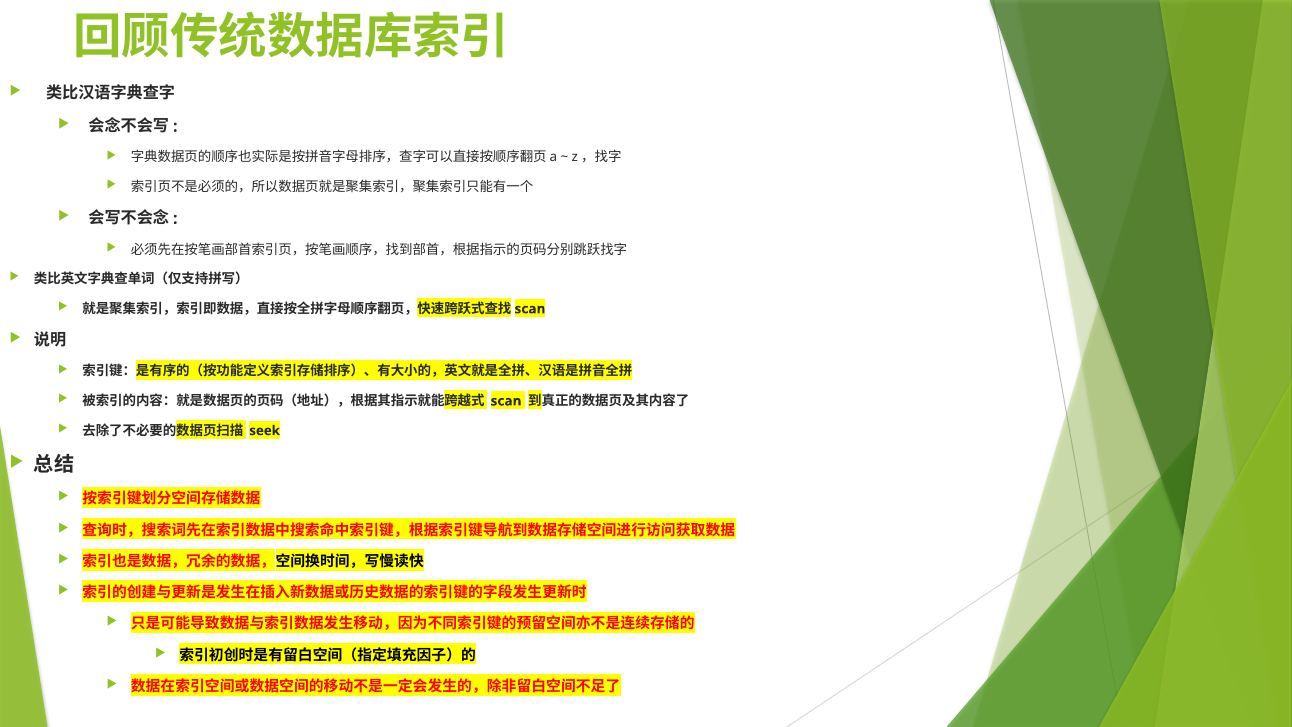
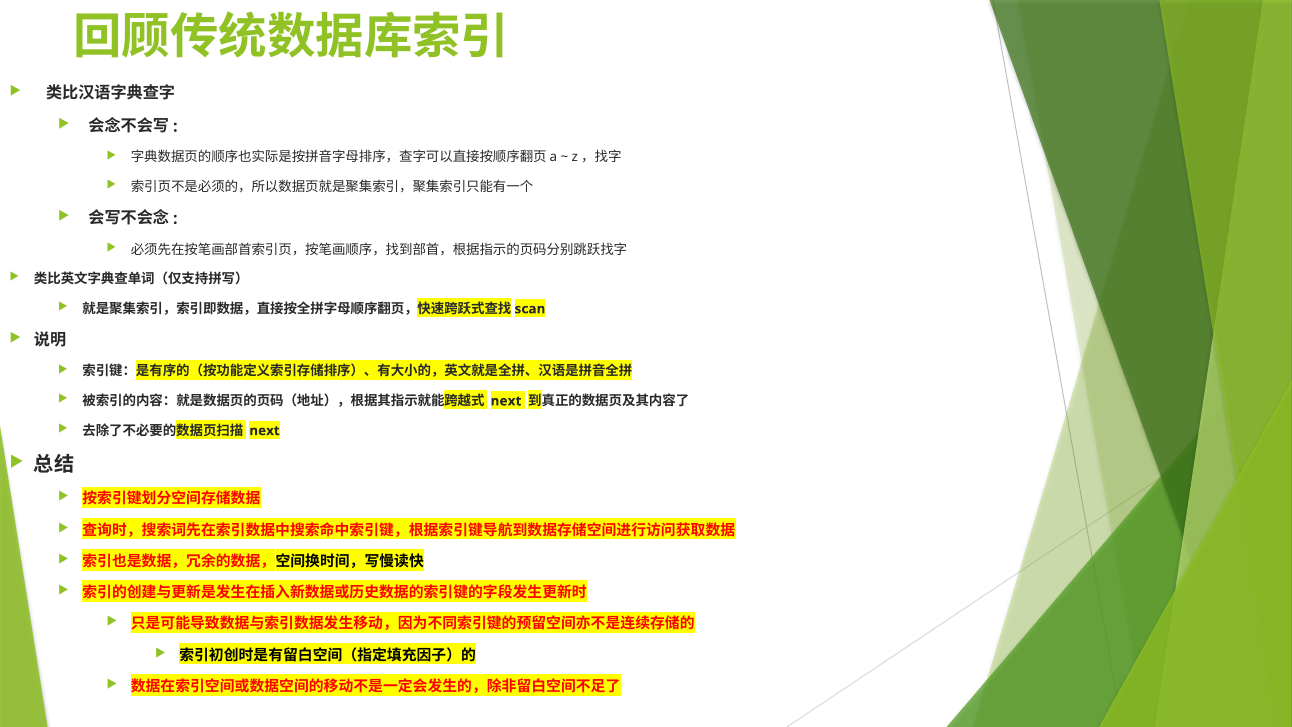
scan at (506, 401): scan -> next
seek at (265, 431): seek -> next
